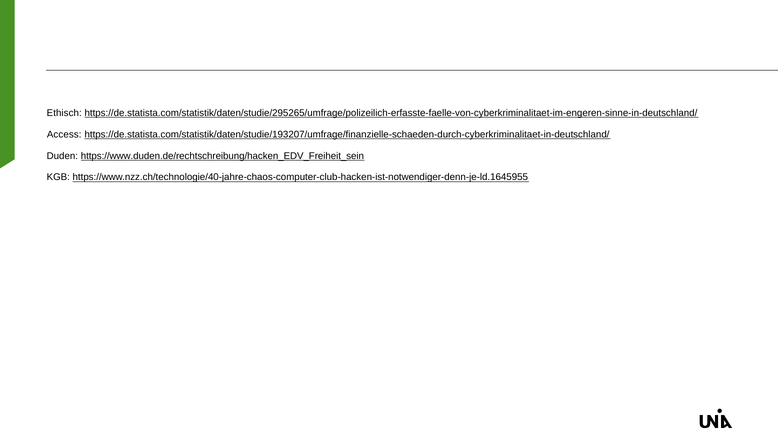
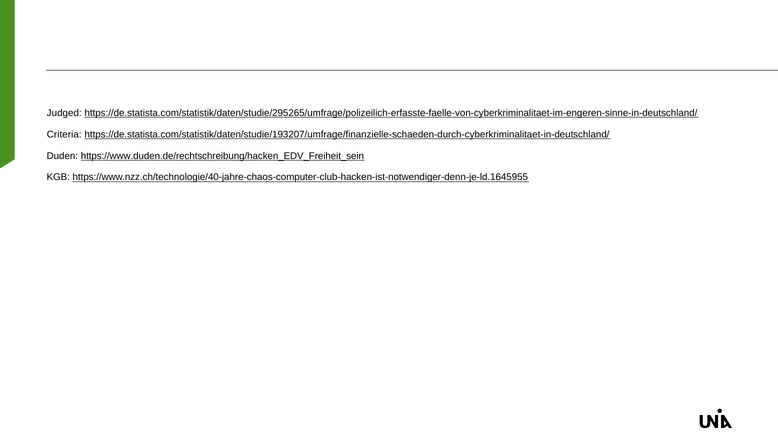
Ethisch: Ethisch -> Judged
Access: Access -> Criteria
